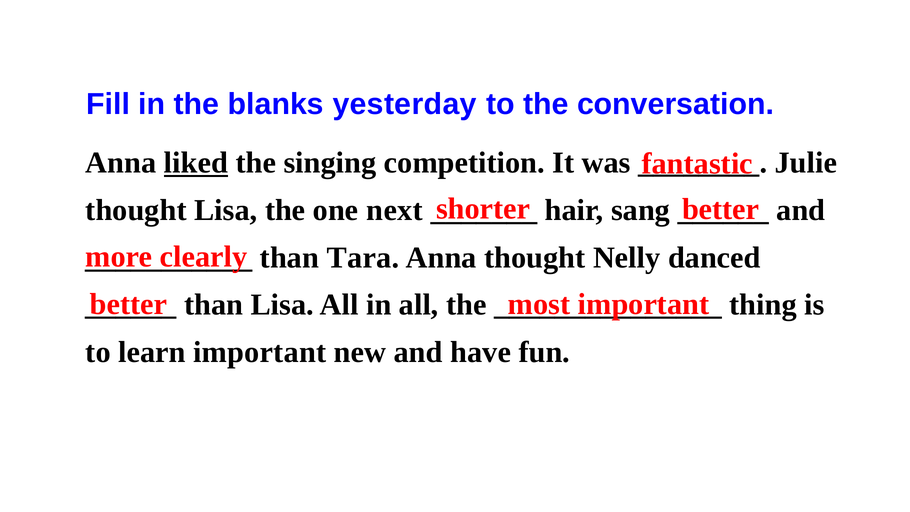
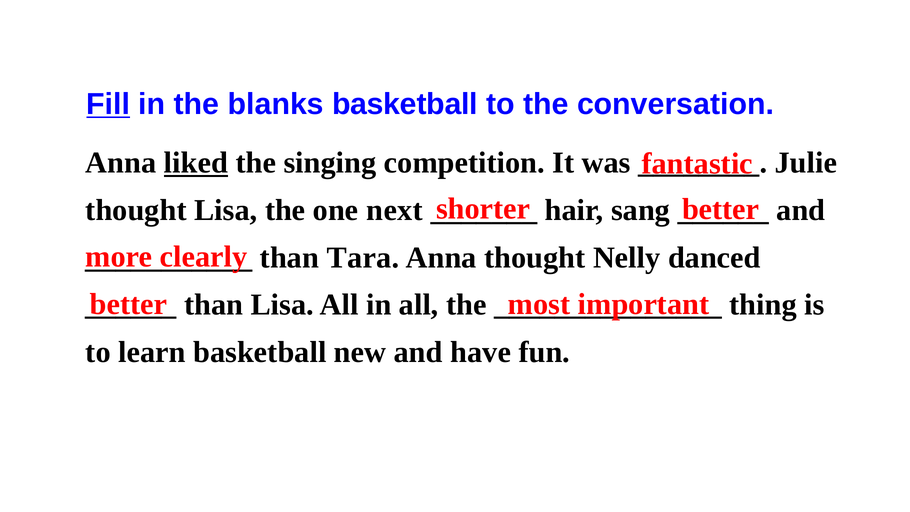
Fill underline: none -> present
blanks yesterday: yesterday -> basketball
learn important: important -> basketball
